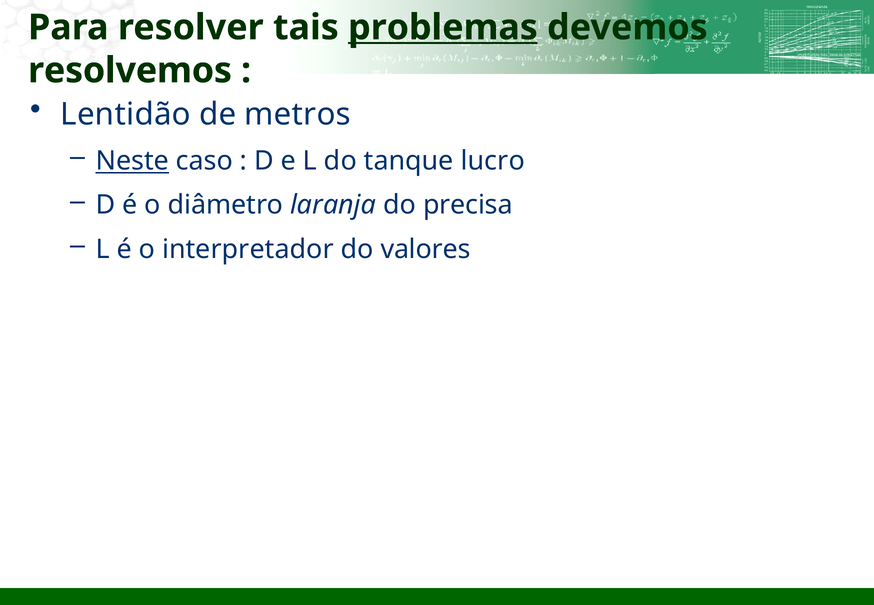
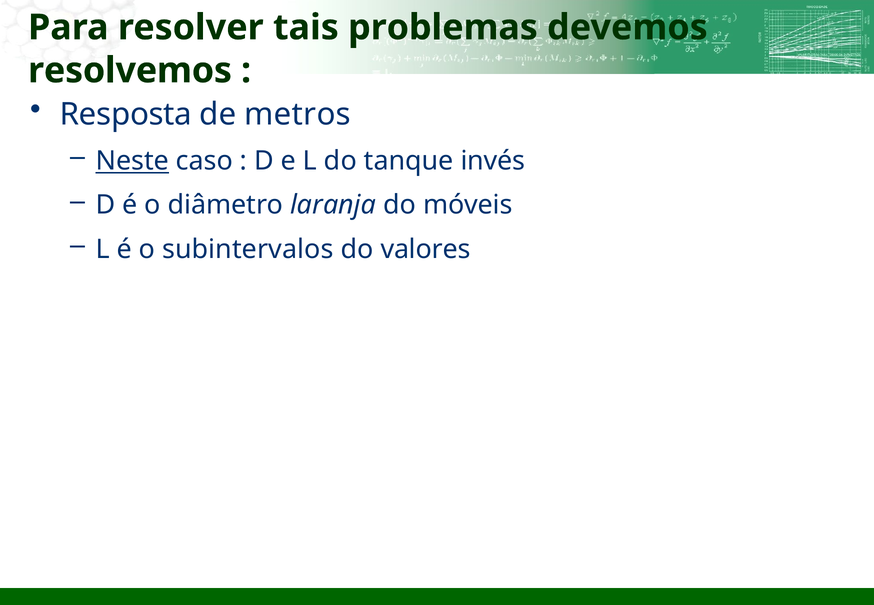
problemas underline: present -> none
Lentidão: Lentidão -> Resposta
lucro: lucro -> invés
precisa: precisa -> móveis
interpretador: interpretador -> subintervalos
